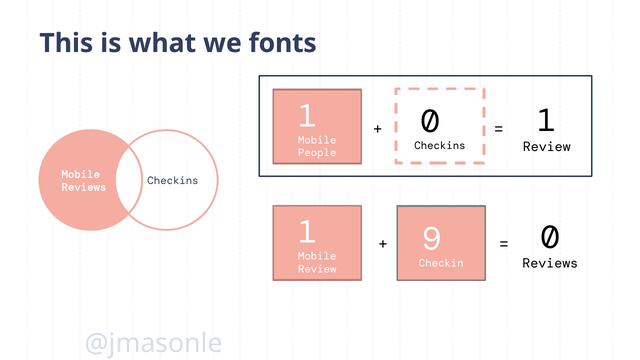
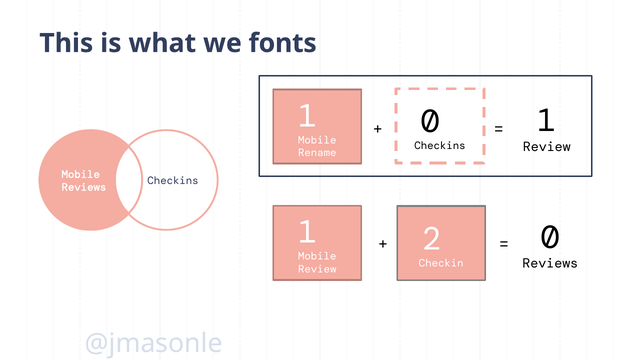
People: People -> Rename
9: 9 -> 2
